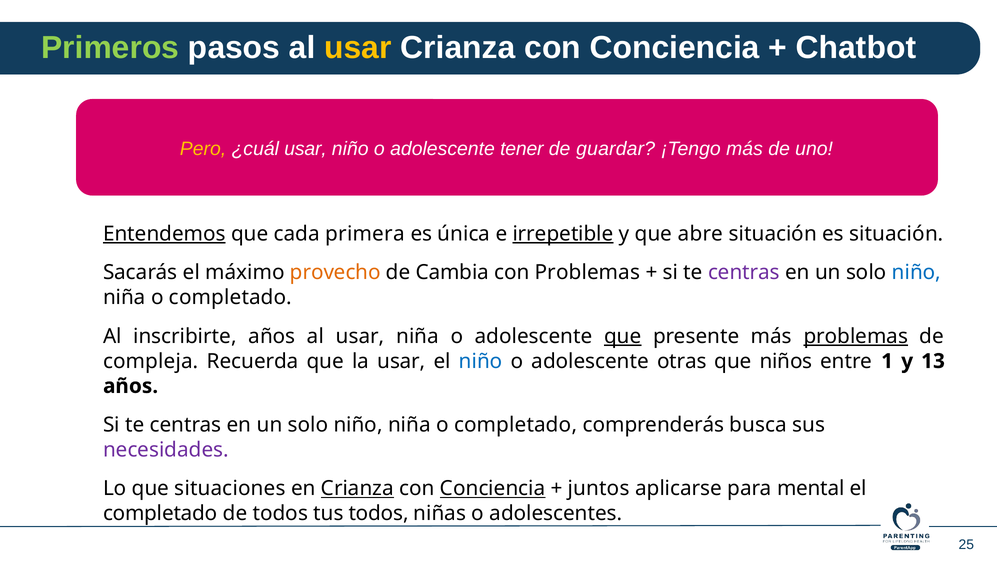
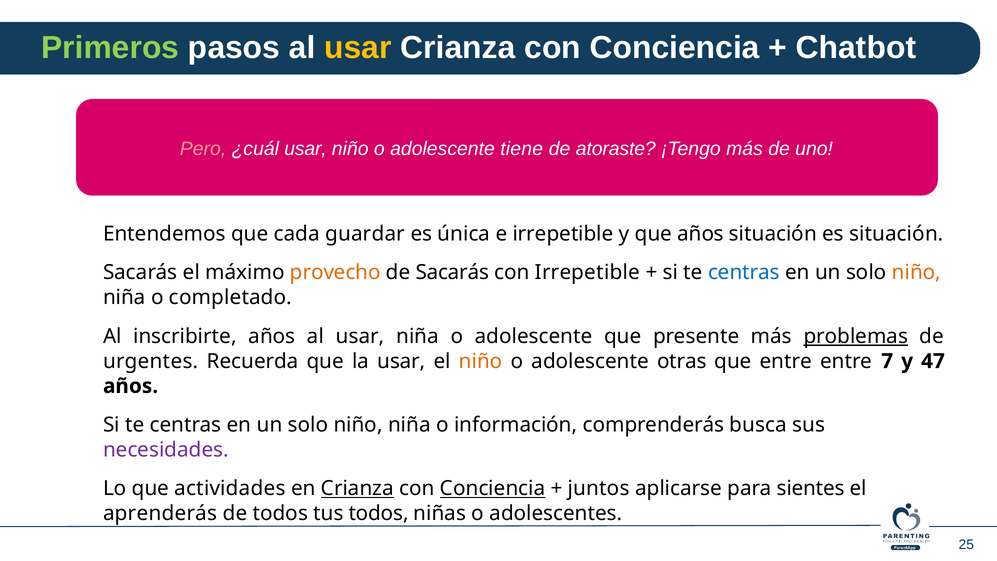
Pero colour: yellow -> pink
tener: tener -> tiene
guardar: guardar -> atoraste
Entendemos underline: present -> none
primera: primera -> guardar
irrepetible at (563, 234) underline: present -> none
que abre: abre -> años
de Cambia: Cambia -> Sacarás
con Problemas: Problemas -> Irrepetible
centras at (744, 272) colour: purple -> blue
niño at (916, 272) colour: blue -> orange
que at (623, 336) underline: present -> none
compleja: compleja -> urgentes
niño at (481, 361) colour: blue -> orange
que niños: niños -> entre
1: 1 -> 7
13: 13 -> 47
completado at (516, 425): completado -> información
situaciones: situaciones -> actividades
mental: mental -> sientes
completado at (160, 513): completado -> aprenderás
